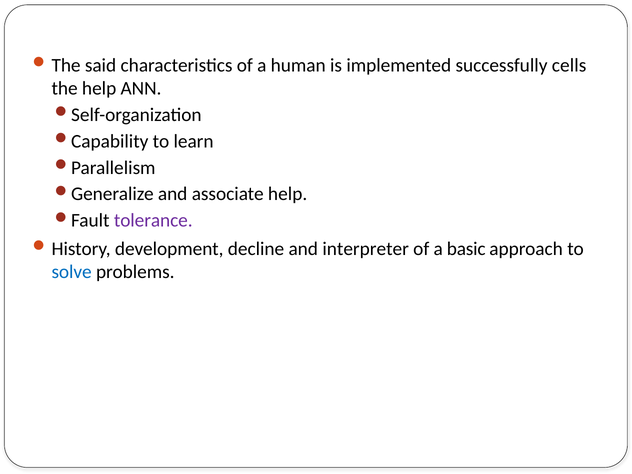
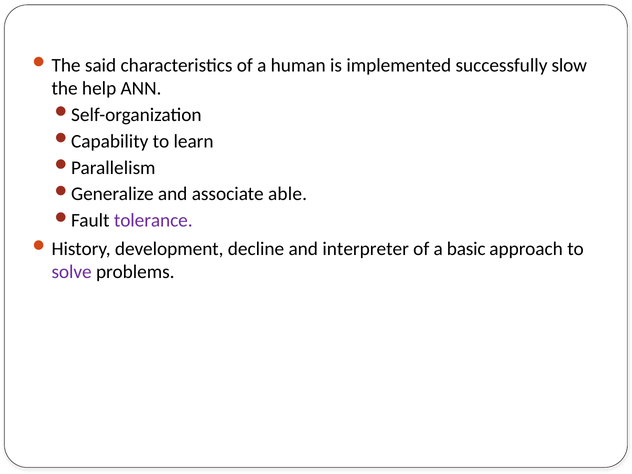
cells: cells -> slow
associate help: help -> able
solve colour: blue -> purple
